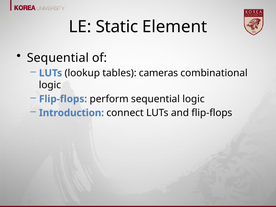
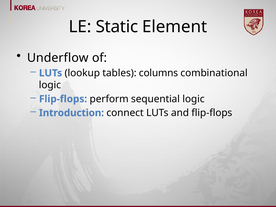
Sequential at (58, 58): Sequential -> Underflow
cameras: cameras -> columns
